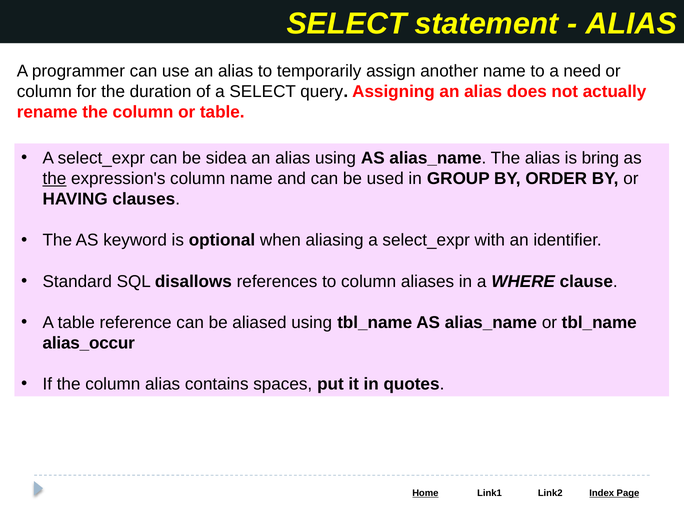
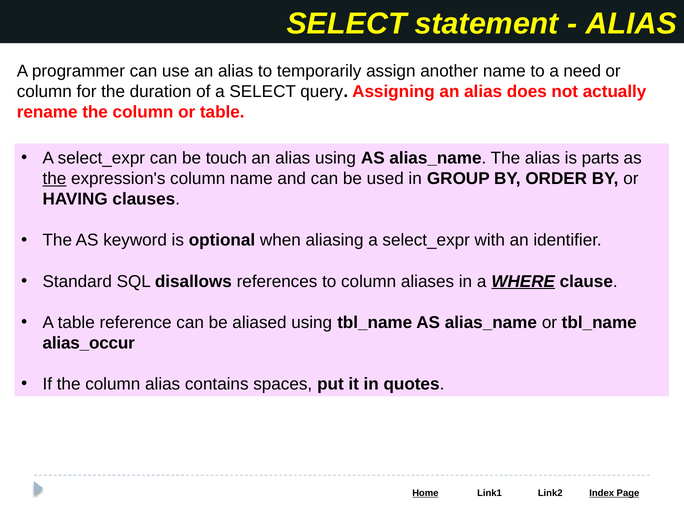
sidea: sidea -> touch
bring: bring -> parts
WHERE underline: none -> present
